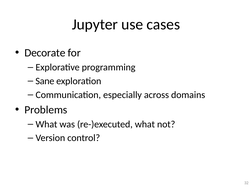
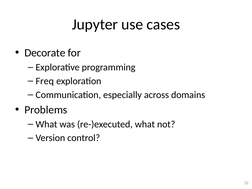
Sane: Sane -> Freq
